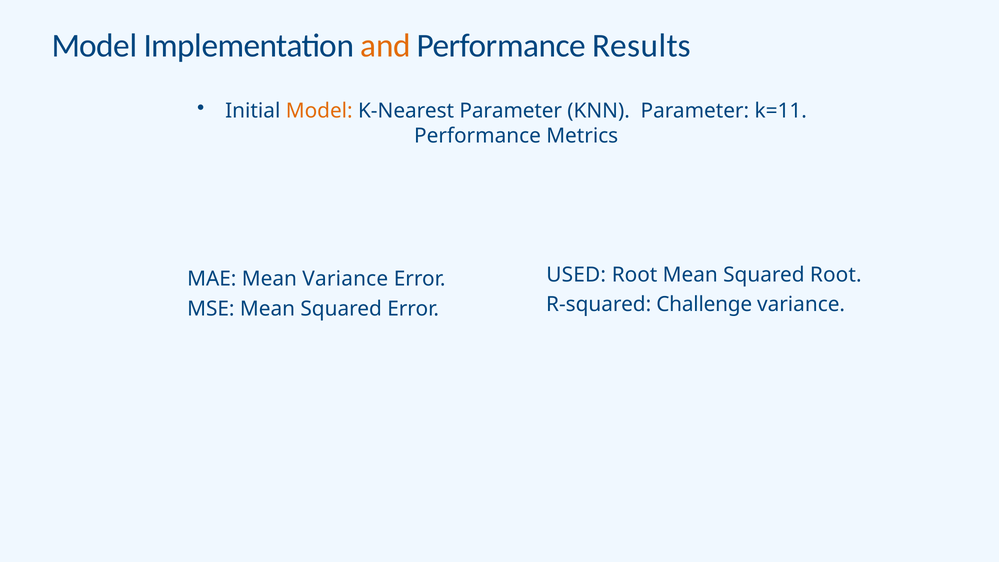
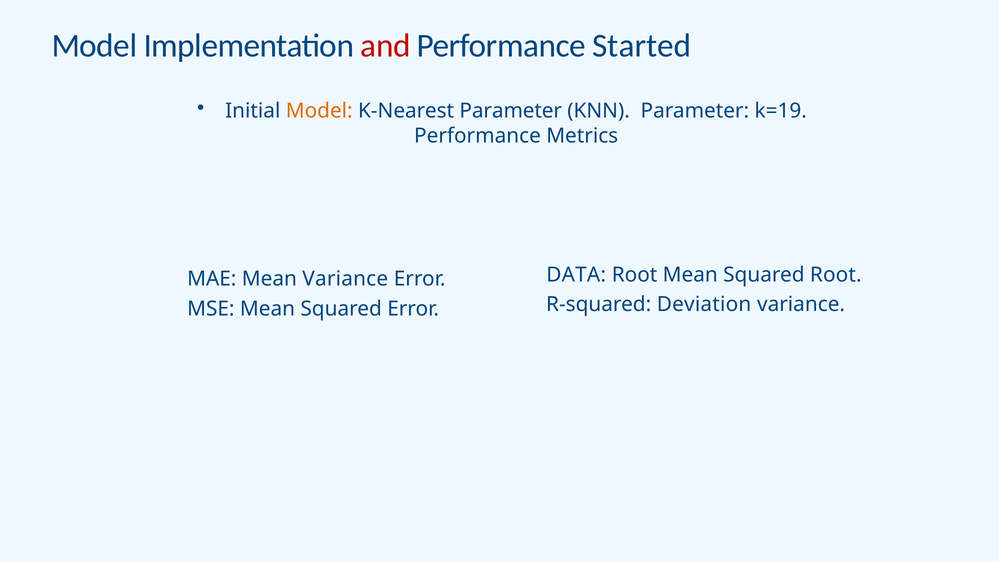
and colour: orange -> red
Results: Results -> Started
k=11: k=11 -> k=19
USED: USED -> DATA
Challenge: Challenge -> Deviation
